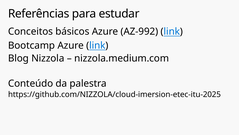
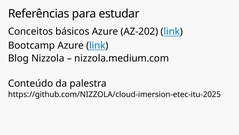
AZ-992: AZ-992 -> AZ-202
